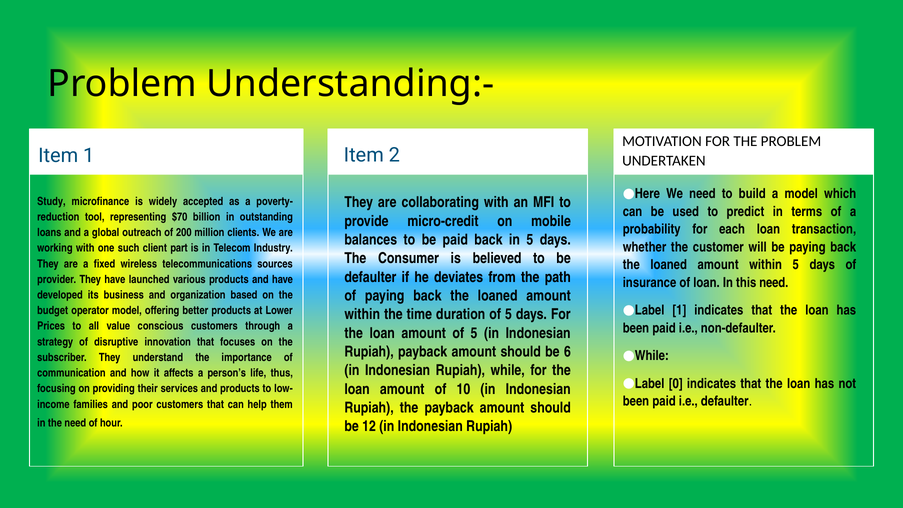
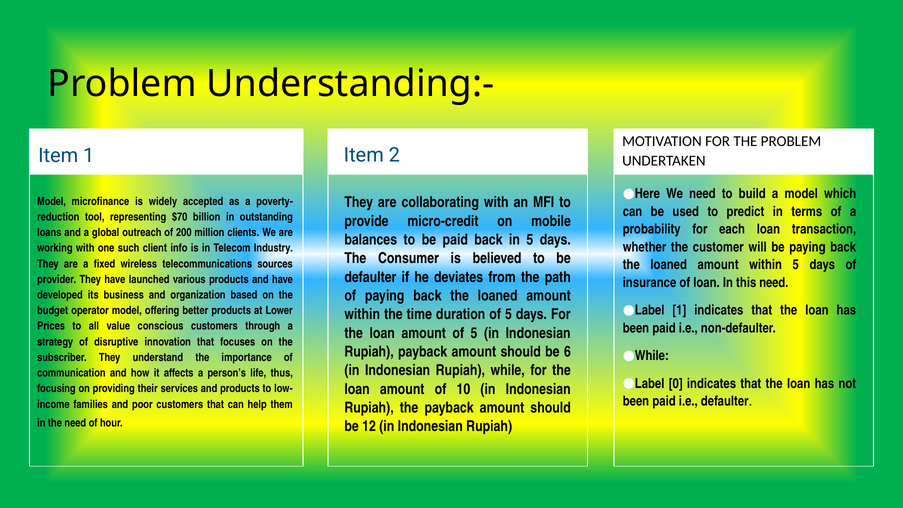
Study at (51, 201): Study -> Model
part: part -> info
